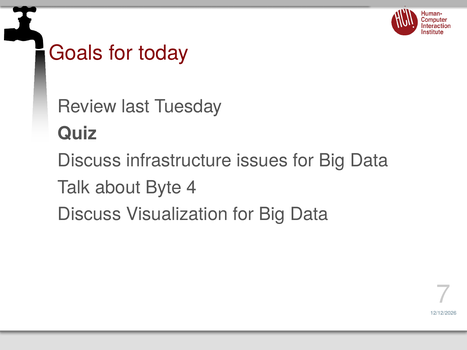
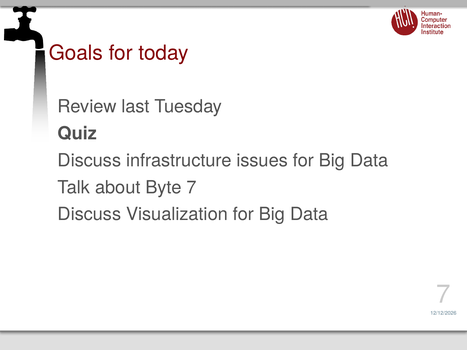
Byte 4: 4 -> 7
